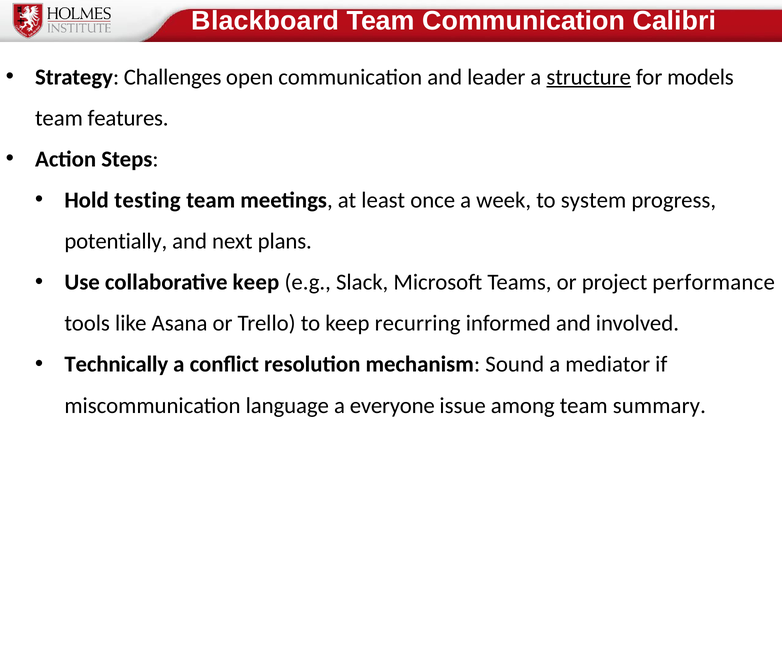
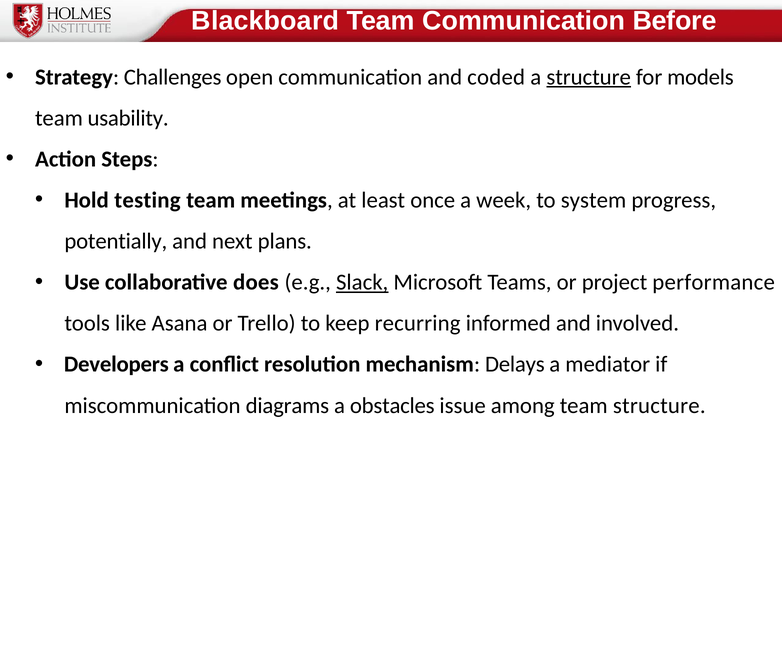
Calibri: Calibri -> Before
leader: leader -> coded
features: features -> usability
collaborative keep: keep -> does
Slack underline: none -> present
Technically: Technically -> Developers
Sound: Sound -> Delays
language: language -> diagrams
everyone: everyone -> obstacles
team summary: summary -> structure
